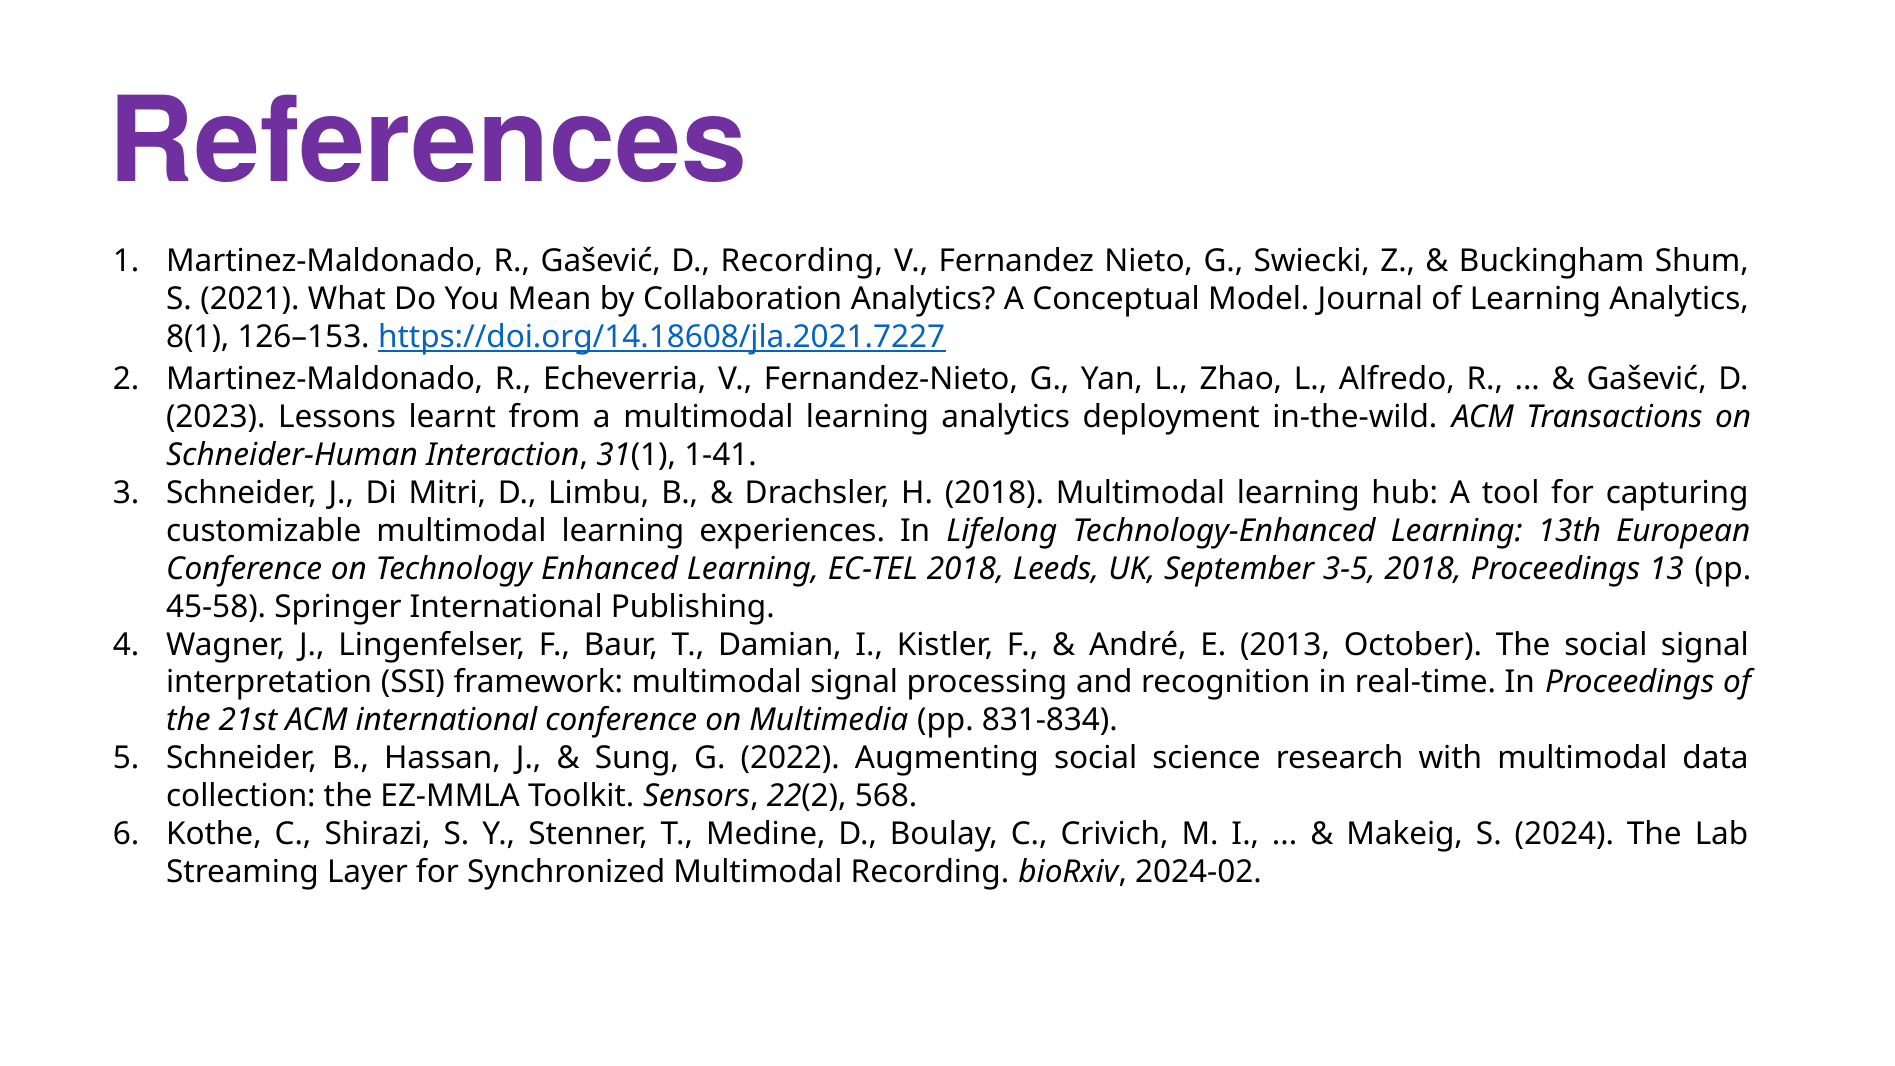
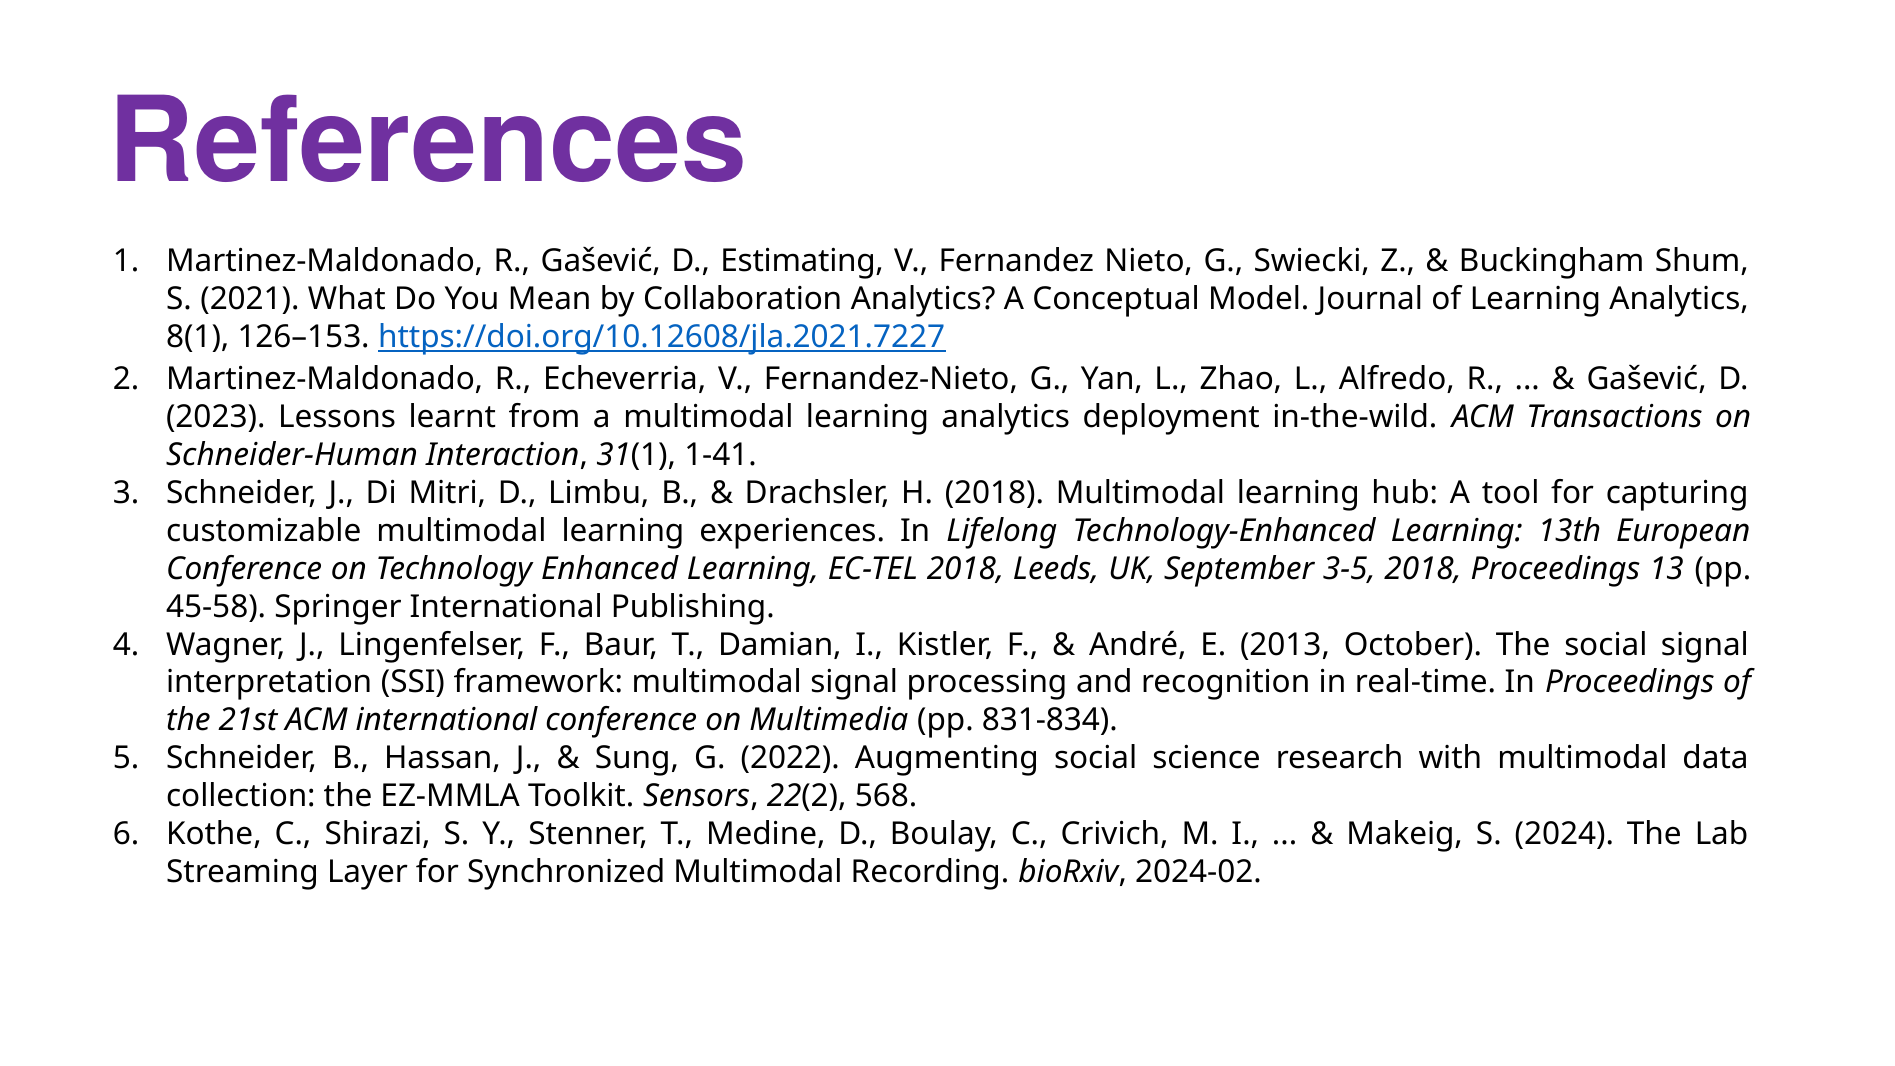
D Recording: Recording -> Estimating
https://doi.org/14.18608/jla.2021.7227: https://doi.org/14.18608/jla.2021.7227 -> https://doi.org/10.12608/jla.2021.7227
